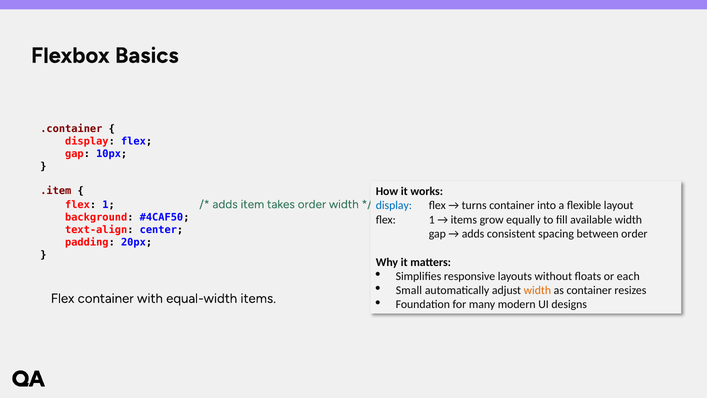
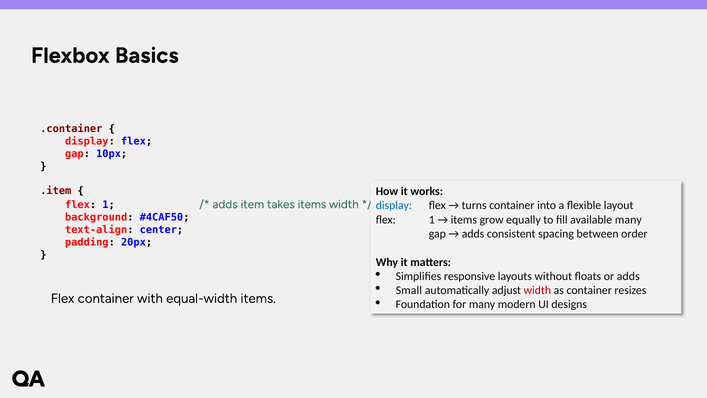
takes order: order -> items
available width: width -> many
or each: each -> adds
width at (537, 290) colour: orange -> red
